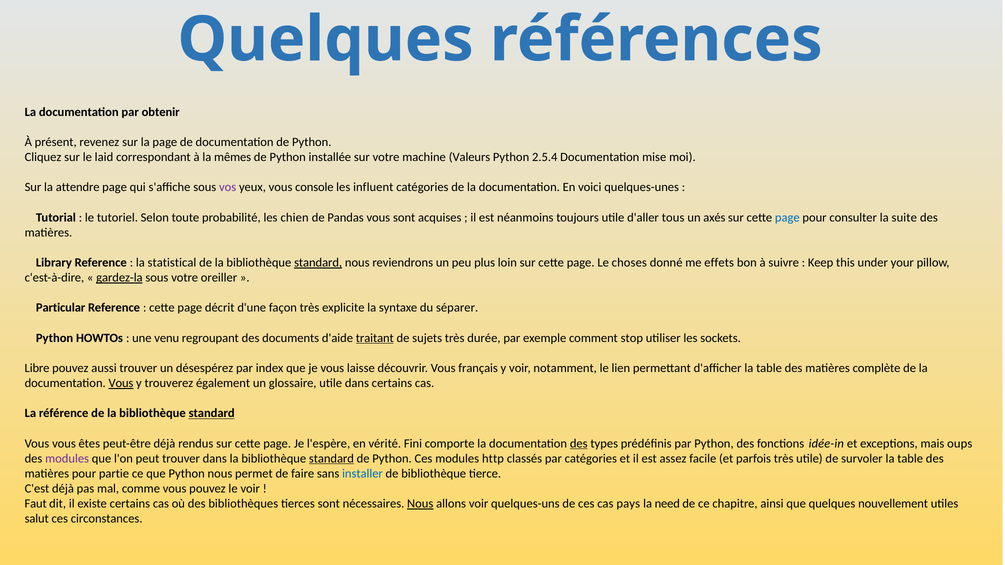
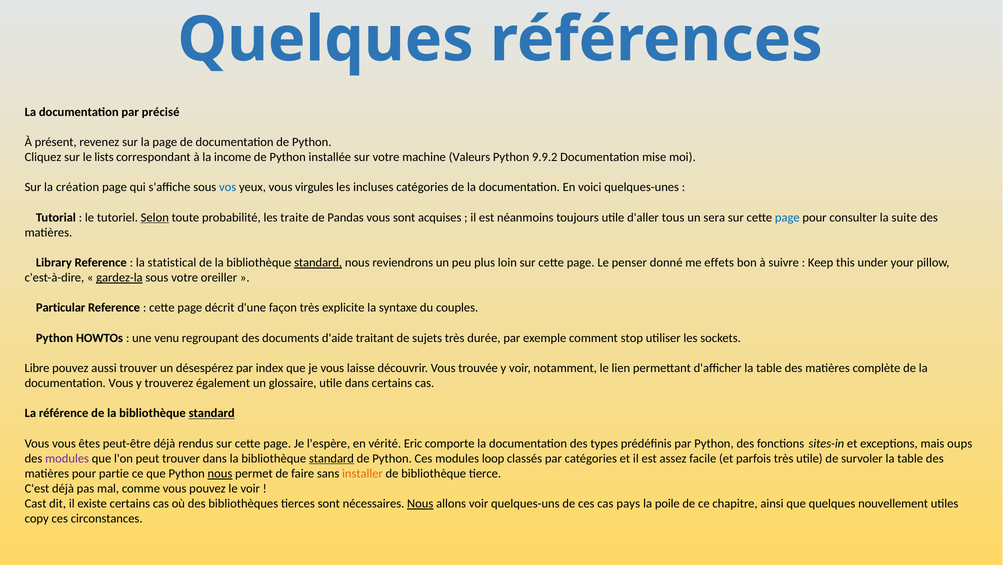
obtenir: obtenir -> précisé
laid: laid -> lists
mêmes: mêmes -> income
2.5.4: 2.5.4 -> 9.9.2
attendre: attendre -> création
vos colour: purple -> blue
console: console -> virgules
influent: influent -> incluses
Selon underline: none -> present
chien: chien -> traite
axés: axés -> sera
choses: choses -> penser
séparer: séparer -> couples
traitant underline: present -> none
français: français -> trouvée
Vous at (121, 383) underline: present -> none
Fini: Fini -> Eric
des at (579, 444) underline: present -> none
idée-in: idée-in -> sites-in
http: http -> loop
nous at (220, 474) underline: none -> present
installer colour: blue -> orange
Faut: Faut -> Cast
need: need -> poile
salut: salut -> copy
